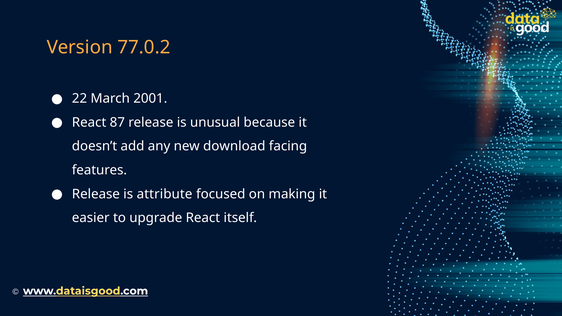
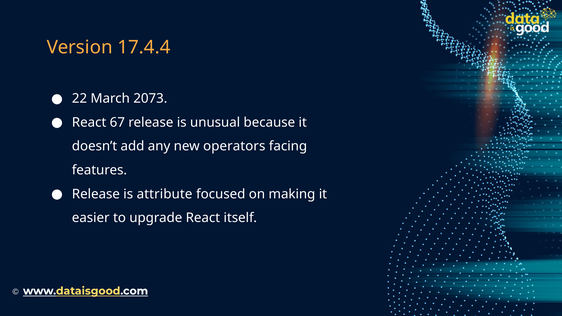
77.0.2: 77.0.2 -> 17.4.4
2001: 2001 -> 2073
87: 87 -> 67
download: download -> operators
